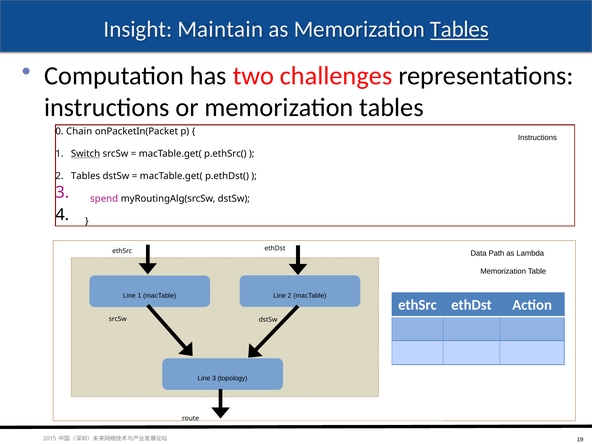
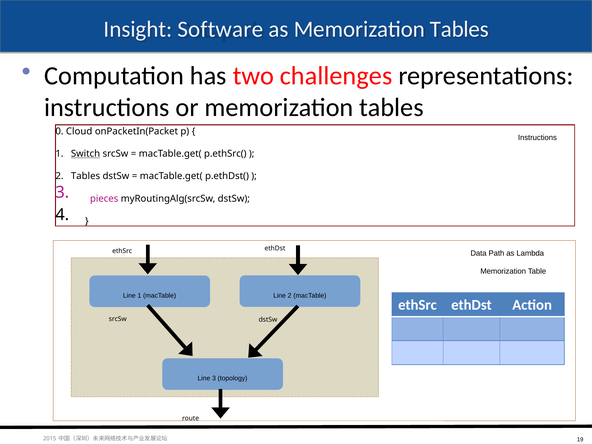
Maintain: Maintain -> Software
Tables at (459, 29) underline: present -> none
Chain: Chain -> Cloud
spend: spend -> pieces
